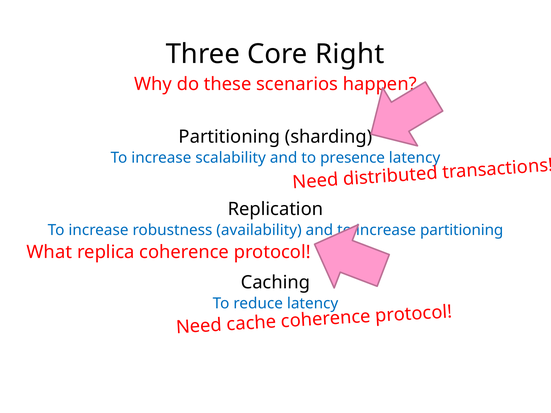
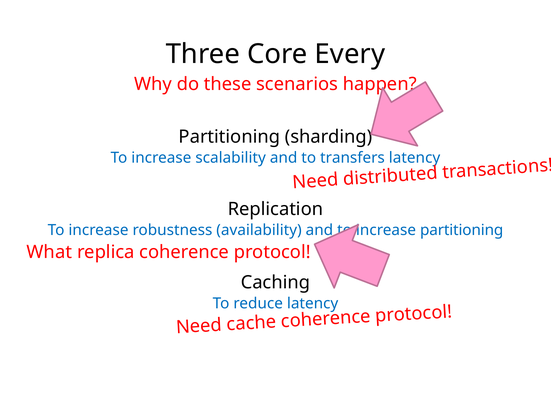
Right: Right -> Every
presence: presence -> transfers
